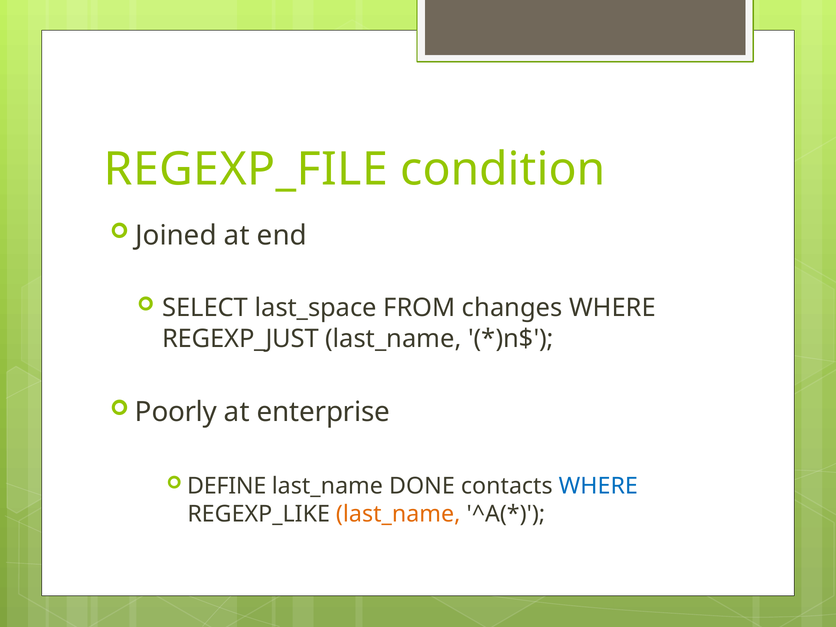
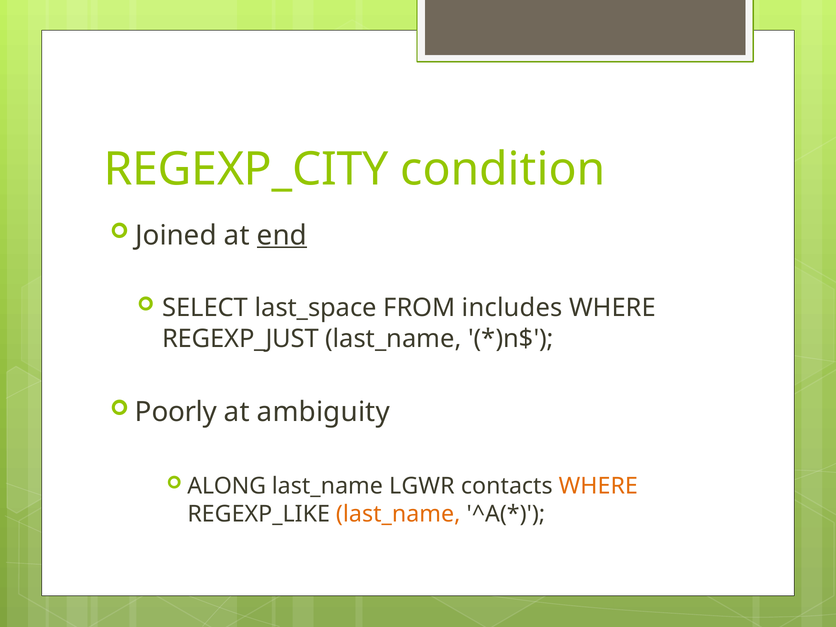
REGEXP_FILE: REGEXP_FILE -> REGEXP_CITY
end underline: none -> present
changes: changes -> includes
enterprise: enterprise -> ambiguity
DEFINE: DEFINE -> ALONG
DONE: DONE -> LGWR
WHERE at (598, 486) colour: blue -> orange
